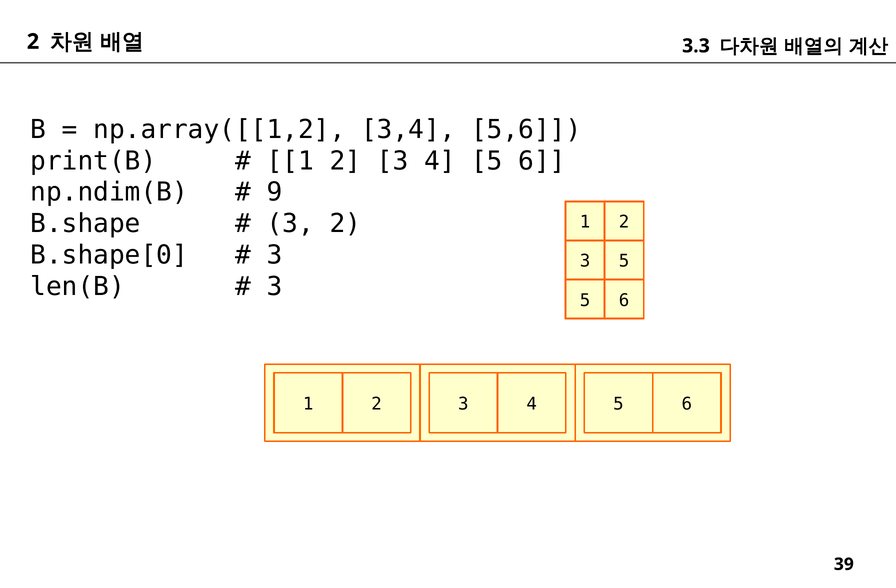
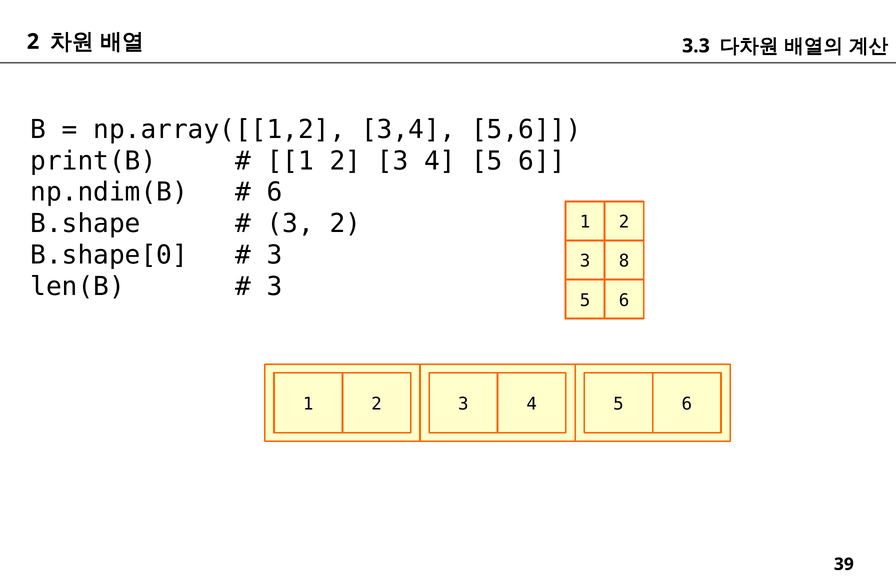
9 at (274, 193): 9 -> 6
3 5: 5 -> 8
